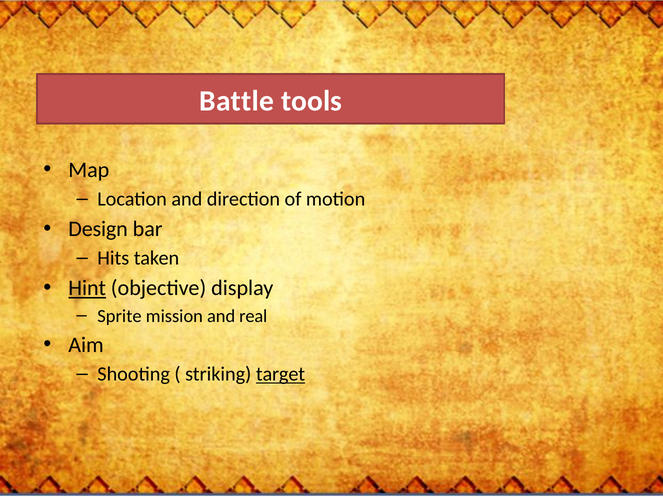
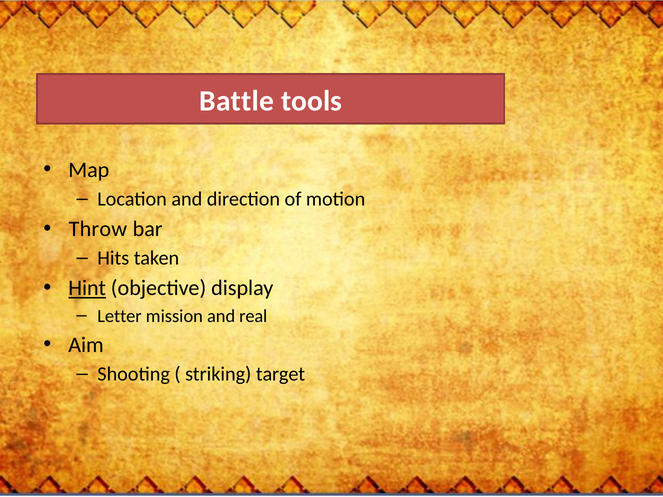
Design: Design -> Throw
Sprite: Sprite -> Letter
target underline: present -> none
